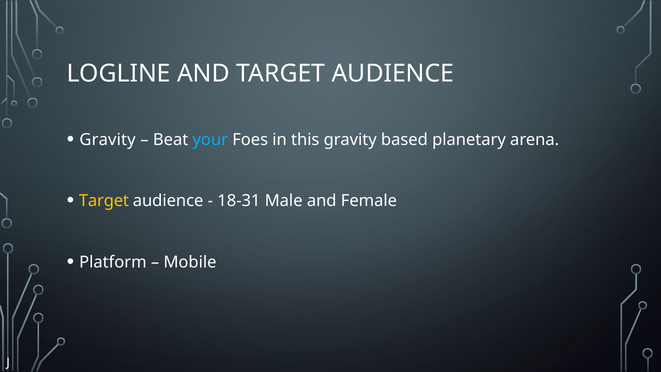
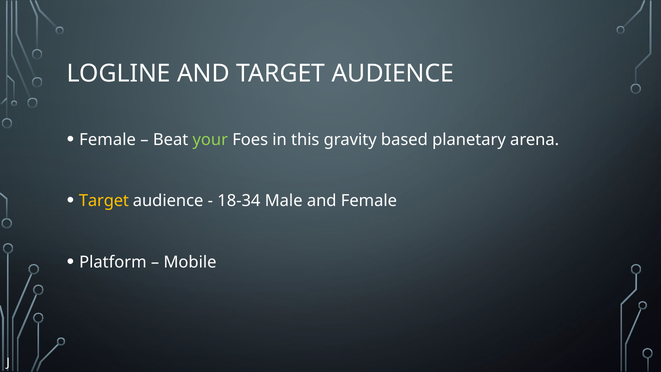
Gravity at (108, 139): Gravity -> Female
your colour: light blue -> light green
18-31: 18-31 -> 18-34
